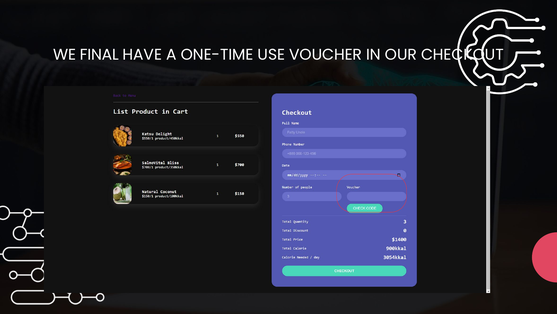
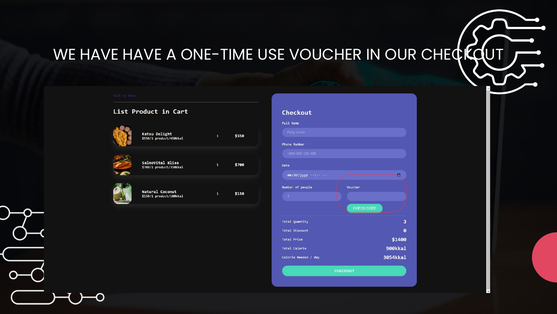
WE FINAL: FINAL -> HAVE
